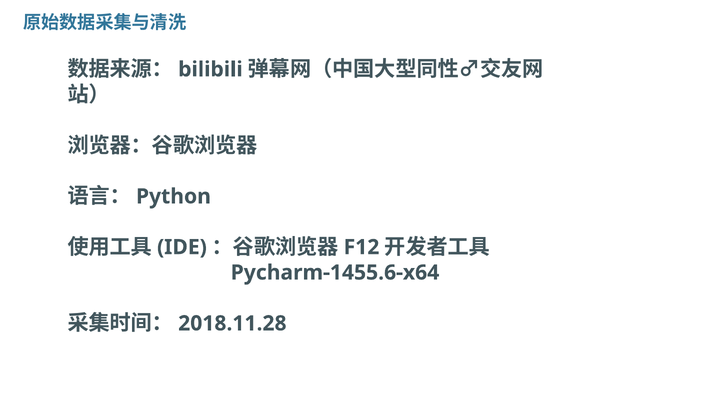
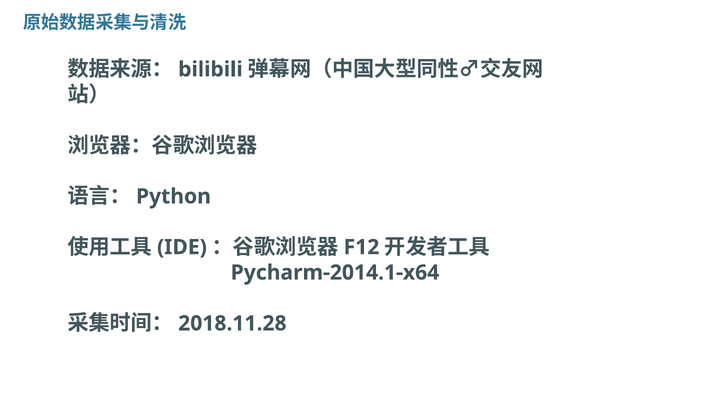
Pycharm-1455.6-x64: Pycharm-1455.6-x64 -> Pycharm-2014.1-x64
